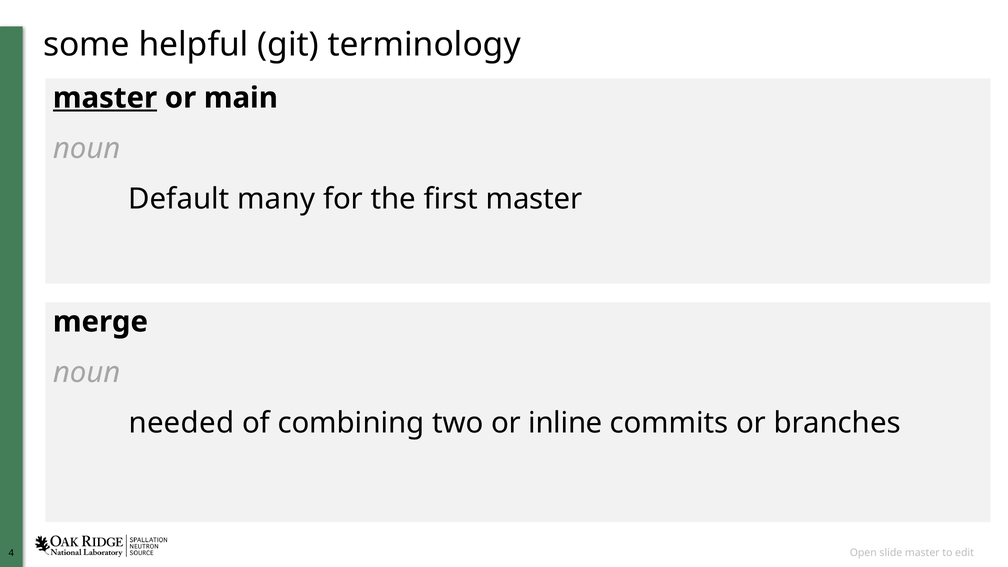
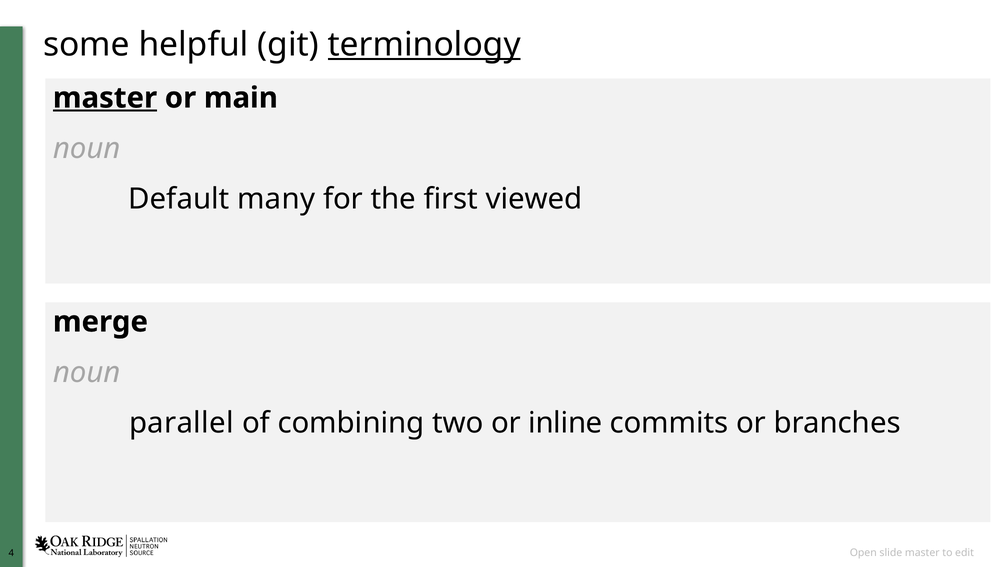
terminology underline: none -> present
first master: master -> viewed
needed: needed -> parallel
